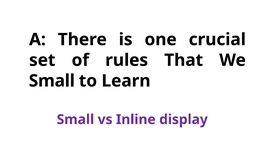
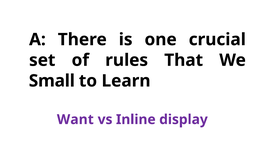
Small at (75, 119): Small -> Want
